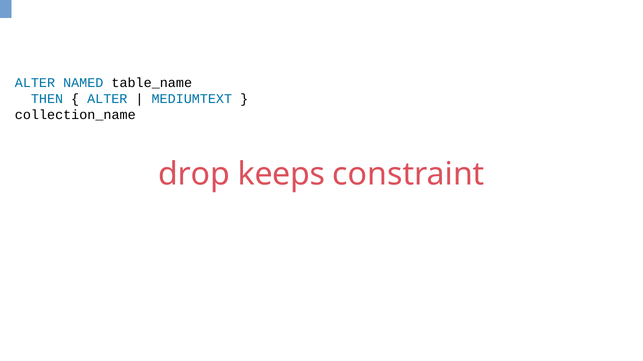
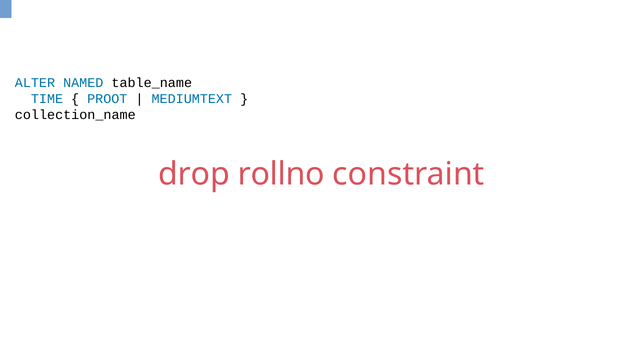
THEN: THEN -> TIME
ALTER at (107, 99): ALTER -> PROOT
keeps: keeps -> rollno
